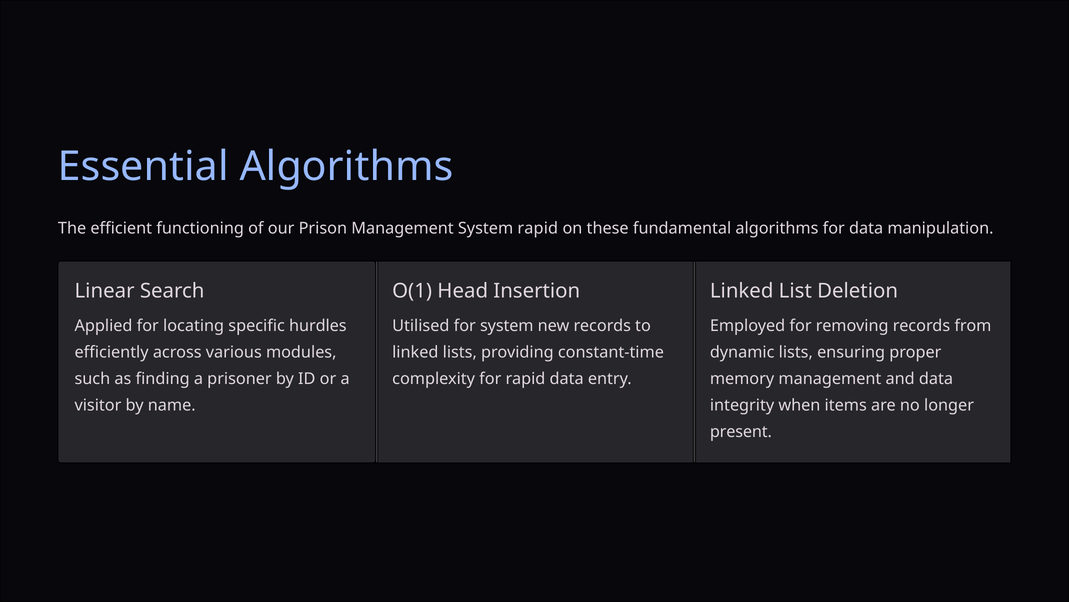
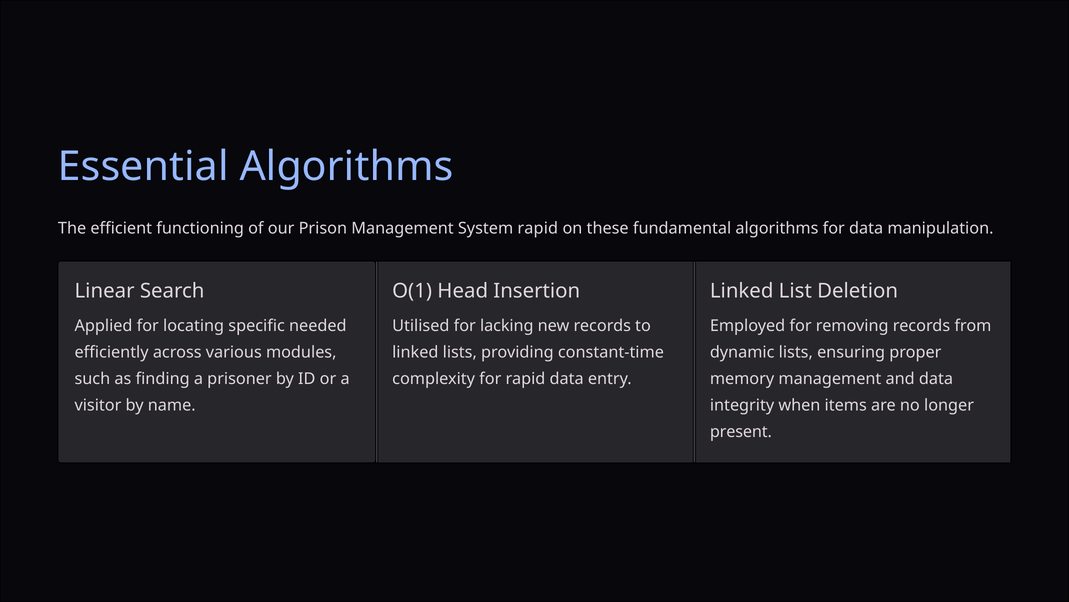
hurdles: hurdles -> needed
for system: system -> lacking
